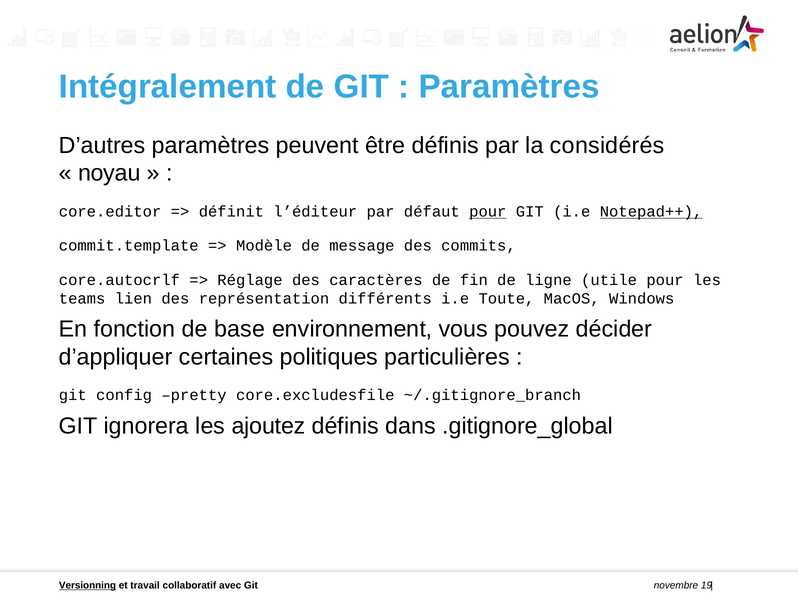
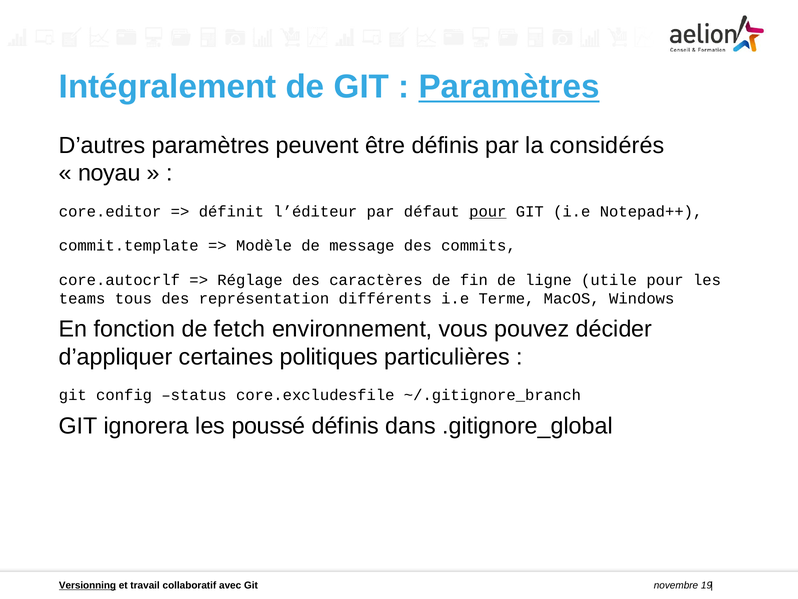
Paramètres at (509, 87) underline: none -> present
Notepad++ underline: present -> none
lien: lien -> tous
Toute: Toute -> Terme
base: base -> fetch
pretty: pretty -> status
ajoutez: ajoutez -> poussé
